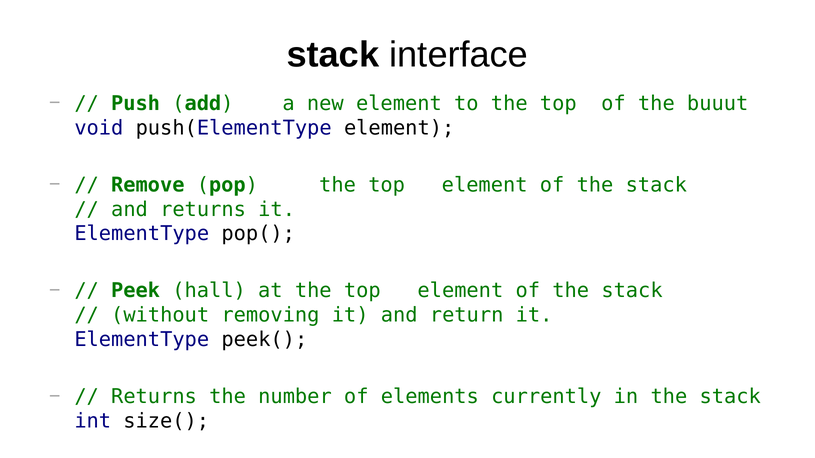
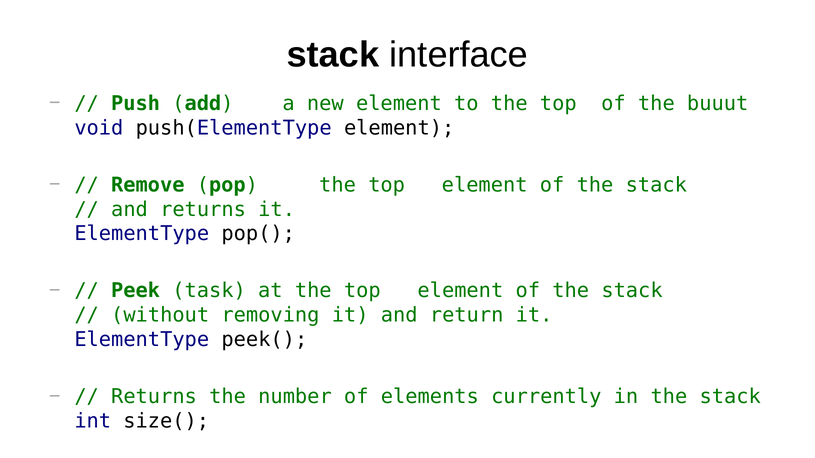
hall: hall -> task
